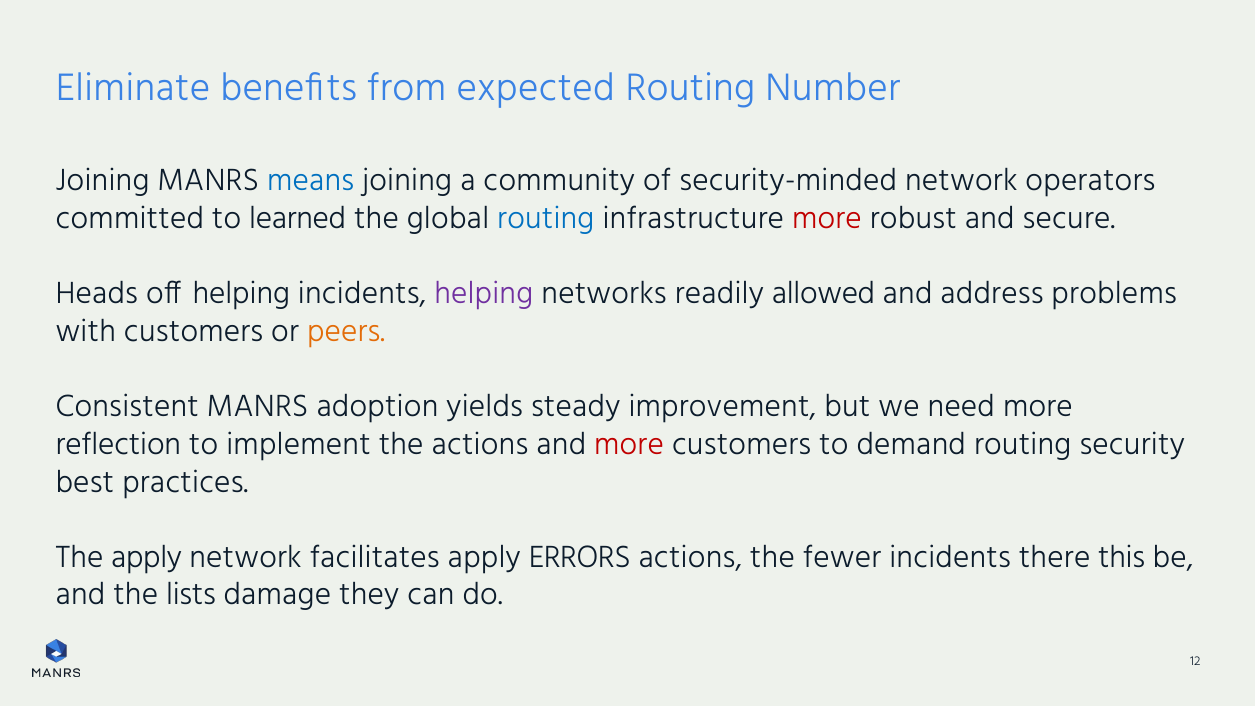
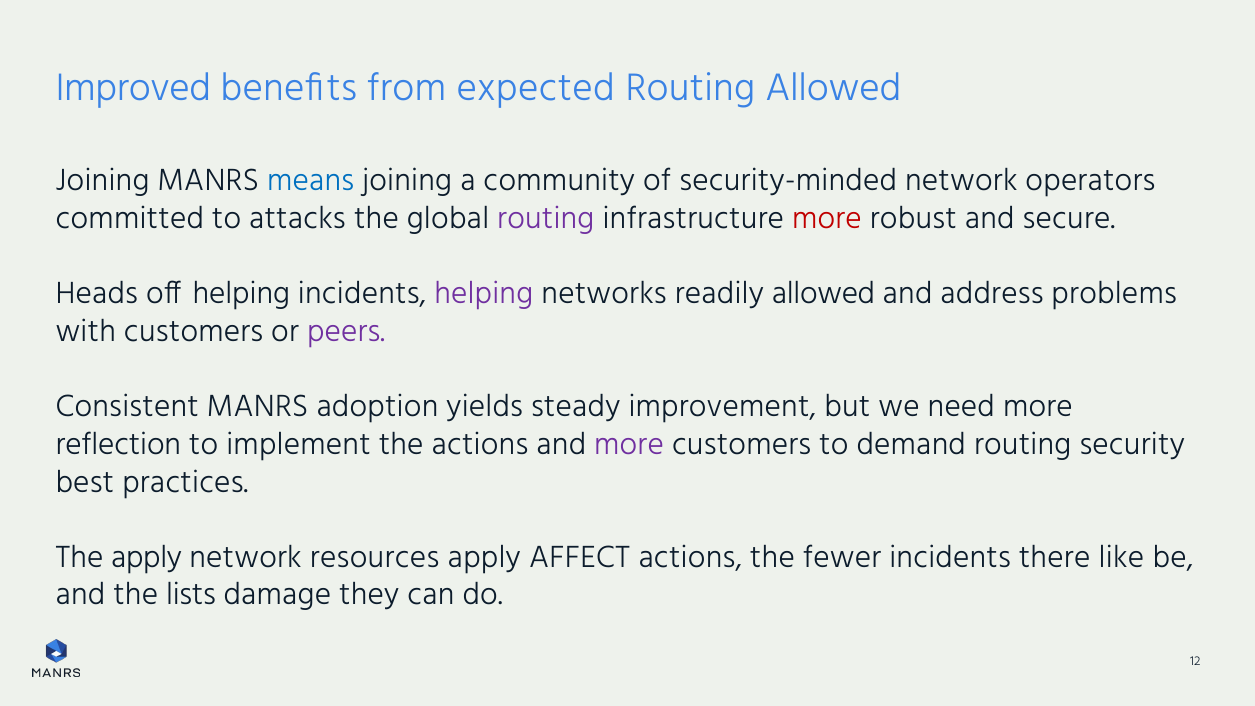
Eliminate: Eliminate -> Improved
Routing Number: Number -> Allowed
learned: learned -> attacks
routing at (546, 218) colour: blue -> purple
peers colour: orange -> purple
more at (629, 444) colour: red -> purple
facilitates: facilitates -> resources
ERRORS: ERRORS -> AFFECT
this: this -> like
